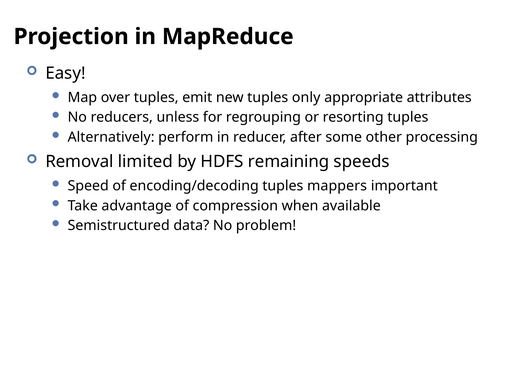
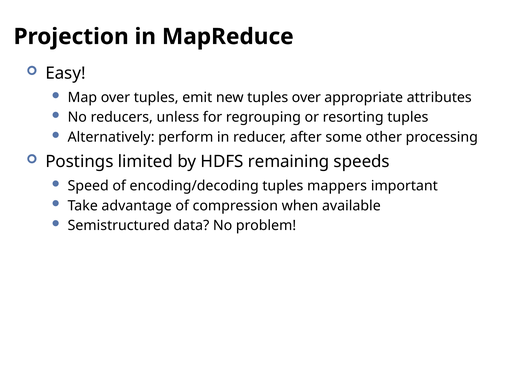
tuples only: only -> over
Removal: Removal -> Postings
